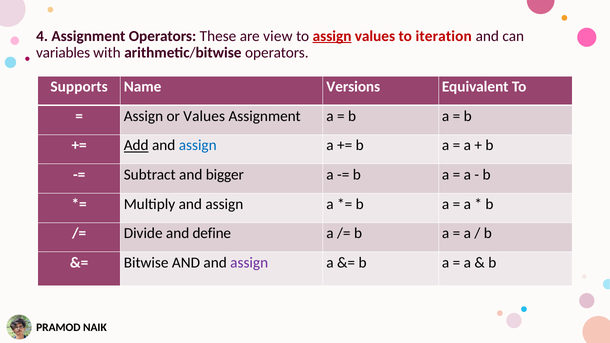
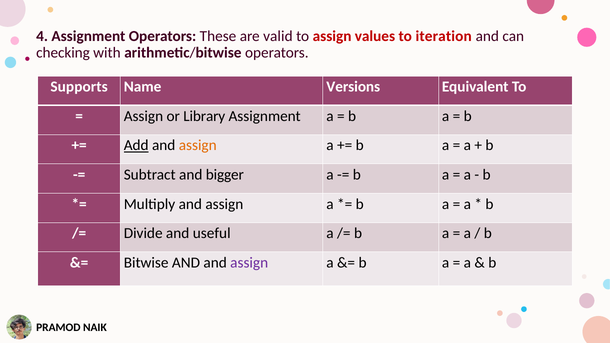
view: view -> valid
assign at (332, 36) underline: present -> none
variables: variables -> checking
or Values: Values -> Library
assign at (198, 145) colour: blue -> orange
define: define -> useful
